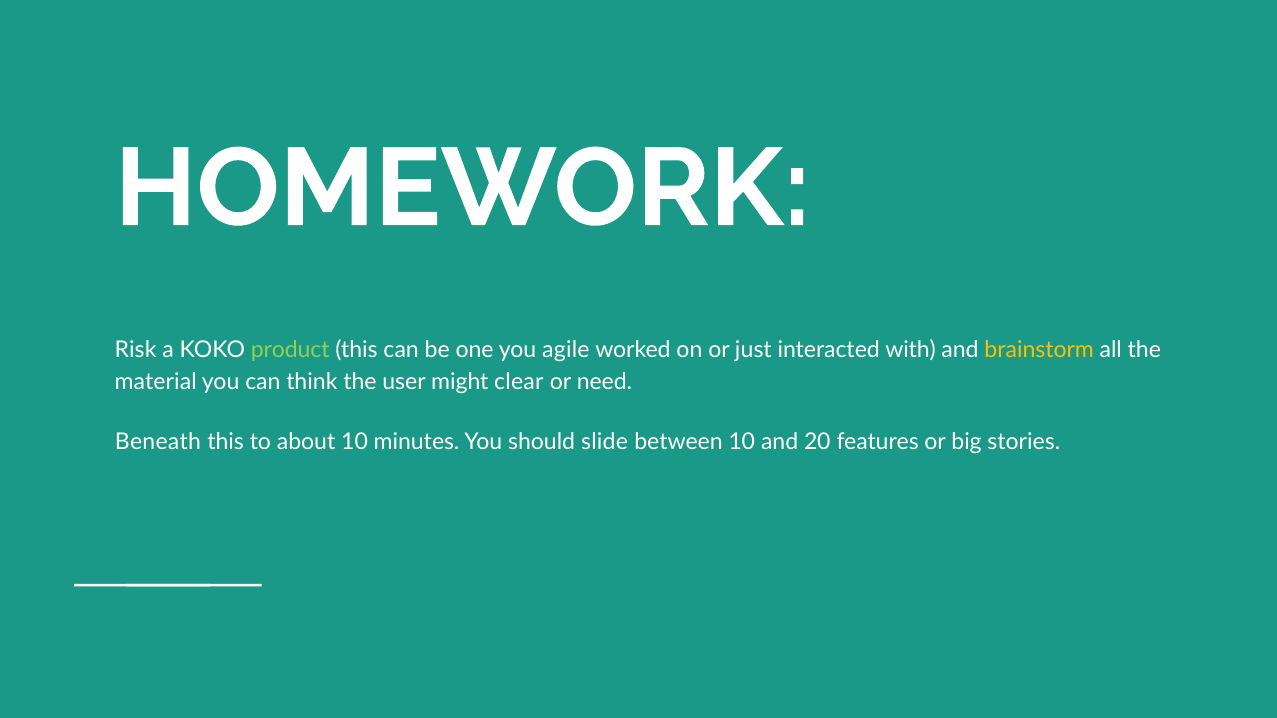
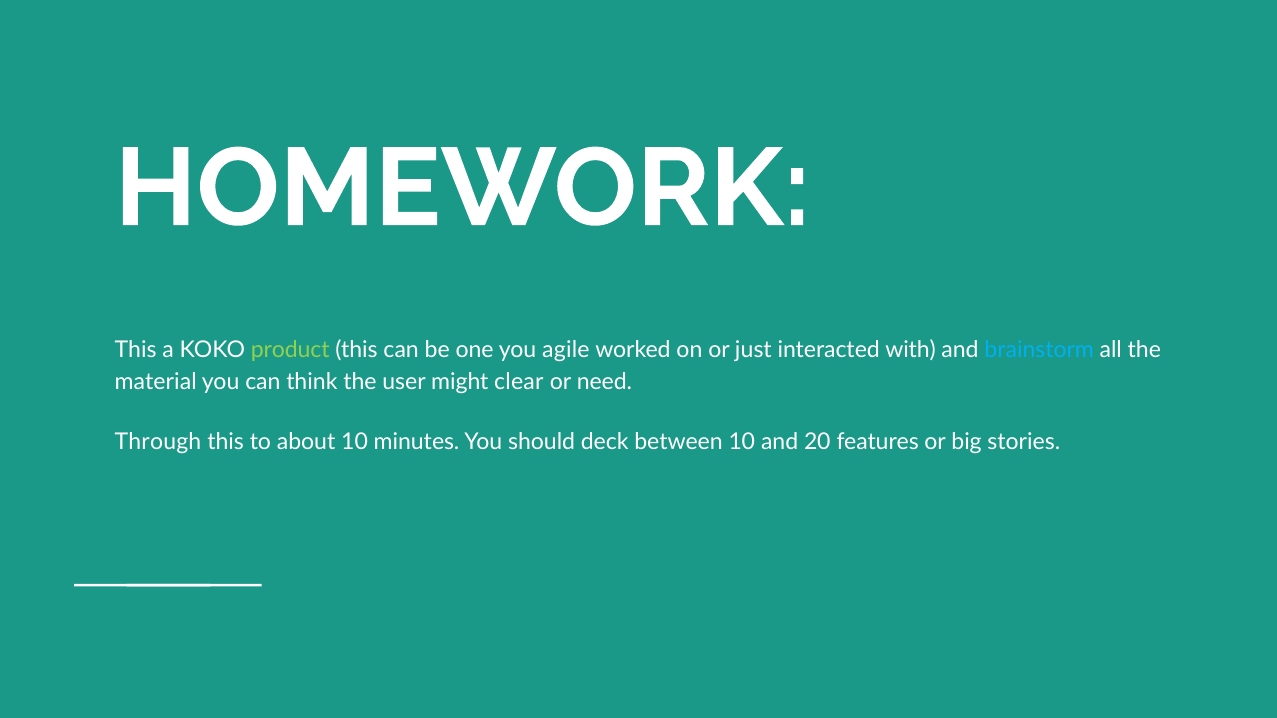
Risk at (136, 350): Risk -> This
brainstorm colour: yellow -> light blue
Beneath: Beneath -> Through
slide: slide -> deck
